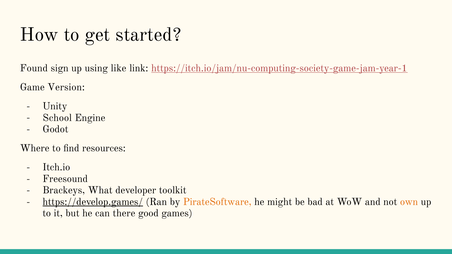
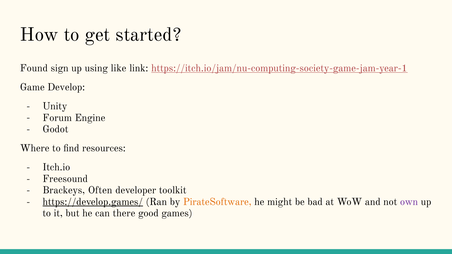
Version: Version -> Develop
School: School -> Forum
What: What -> Often
own colour: orange -> purple
